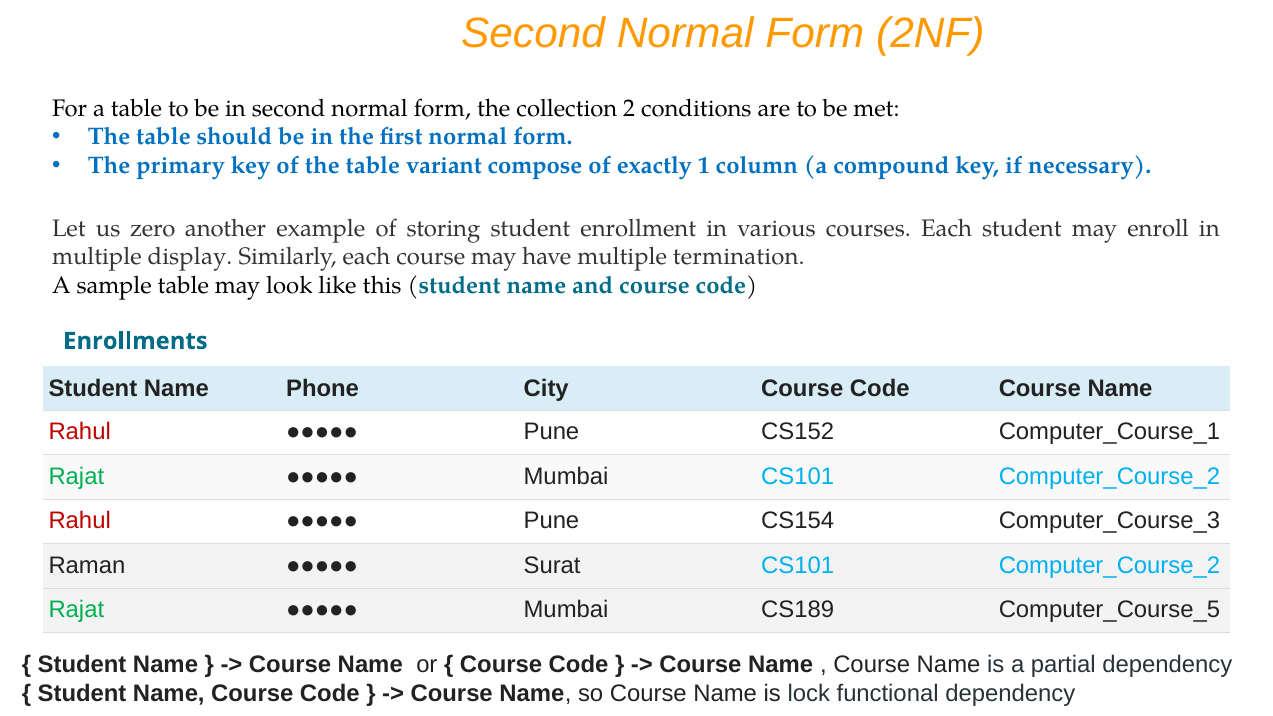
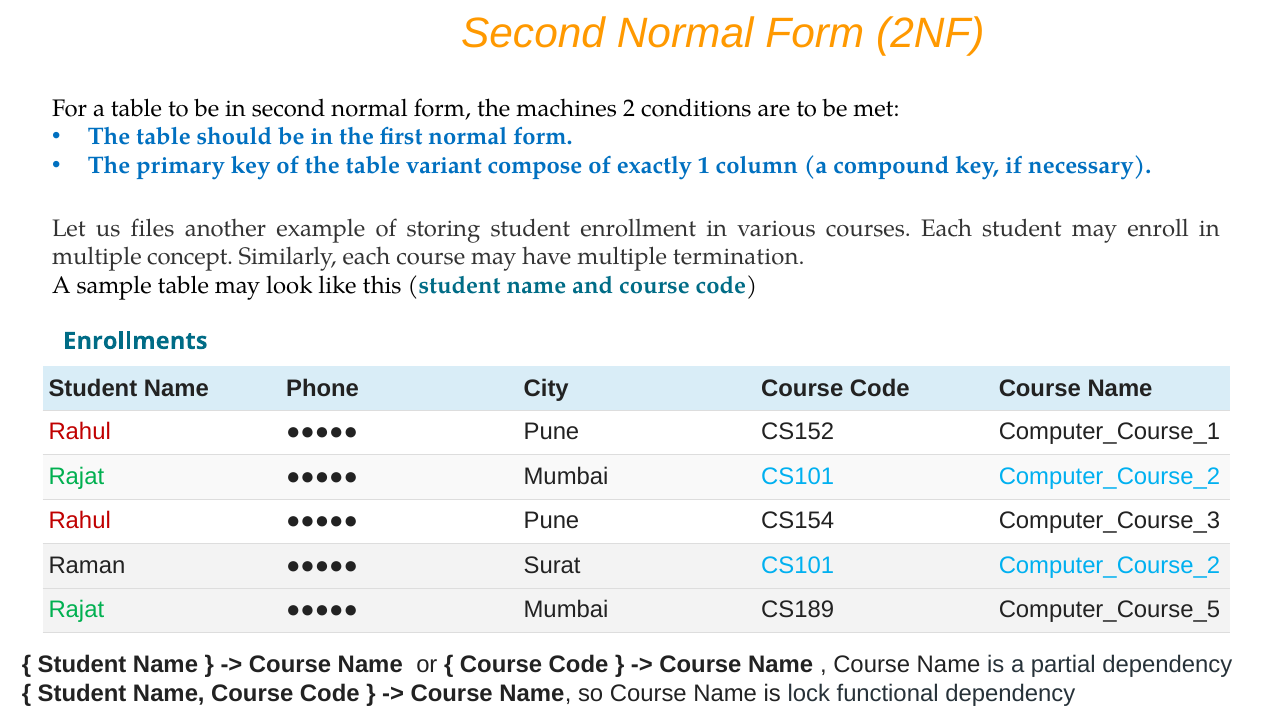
collection: collection -> machines
zero: zero -> files
display: display -> concept
